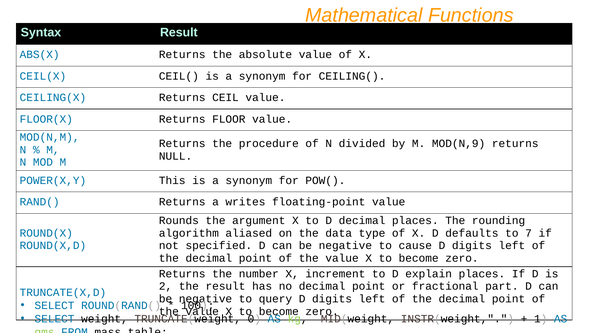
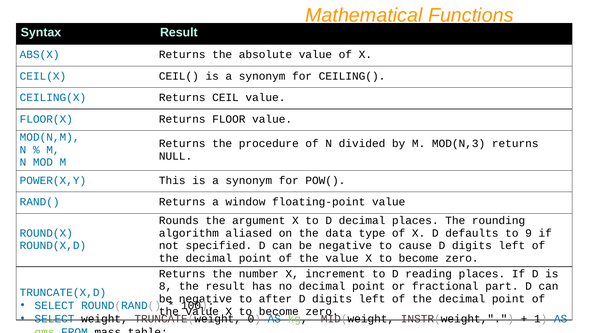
MOD(N,9: MOD(N,9 -> MOD(N,3
writes: writes -> window
7: 7 -> 9
explain: explain -> reading
2: 2 -> 8
query: query -> after
